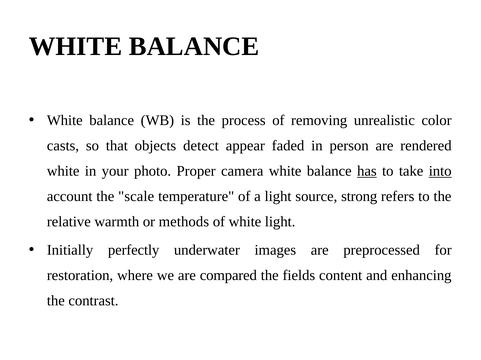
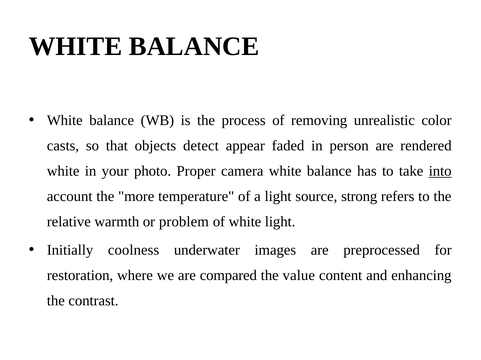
has underline: present -> none
scale: scale -> more
methods: methods -> problem
perfectly: perfectly -> coolness
fields: fields -> value
